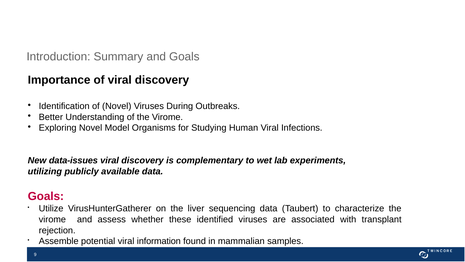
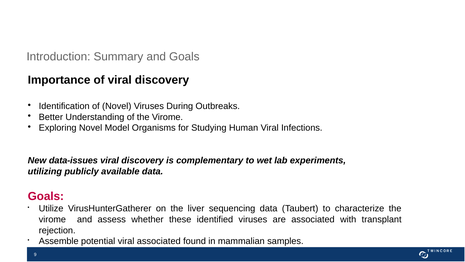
viral information: information -> associated
